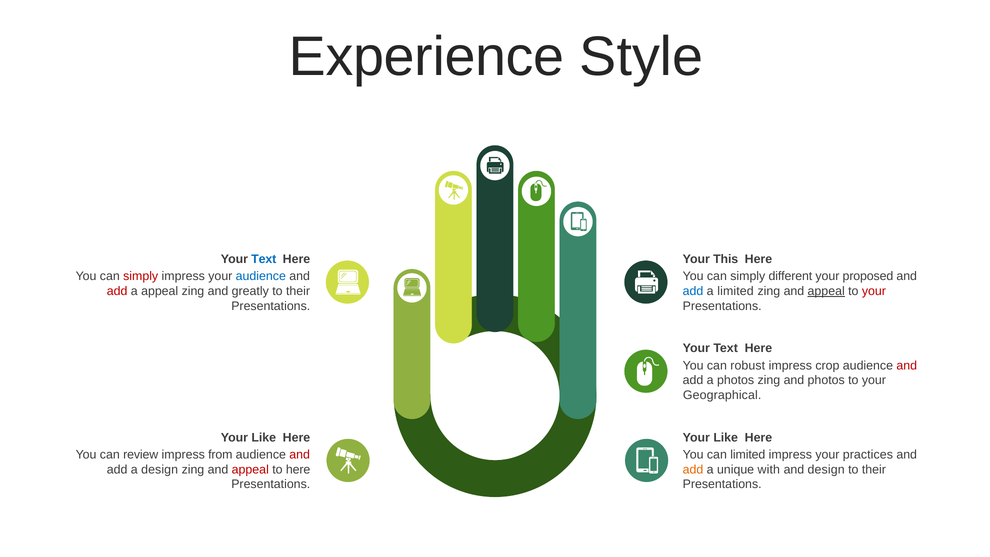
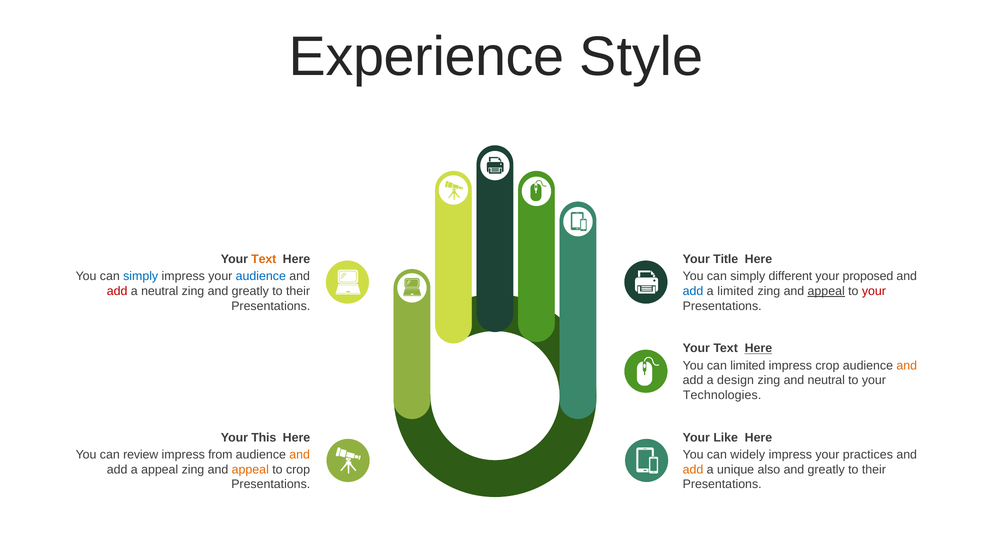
Text at (264, 259) colour: blue -> orange
This: This -> Title
simply at (141, 276) colour: red -> blue
a appeal: appeal -> neutral
Here at (758, 348) underline: none -> present
can robust: robust -> limited
and at (907, 365) colour: red -> orange
a photos: photos -> design
and photos: photos -> neutral
Geographical: Geographical -> Technologies
Like at (264, 437): Like -> This
and at (300, 455) colour: red -> orange
can limited: limited -> widely
a design: design -> appeal
appeal at (250, 469) colour: red -> orange
to here: here -> crop
with: with -> also
design at (826, 469): design -> greatly
